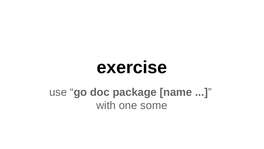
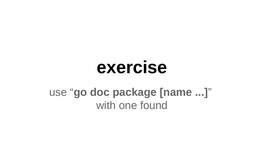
some: some -> found
